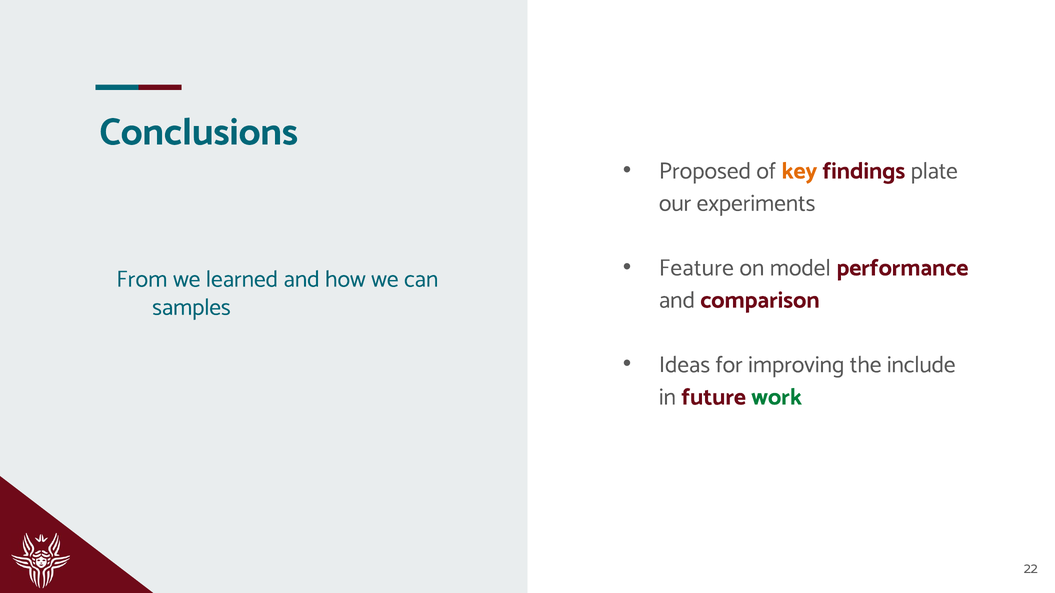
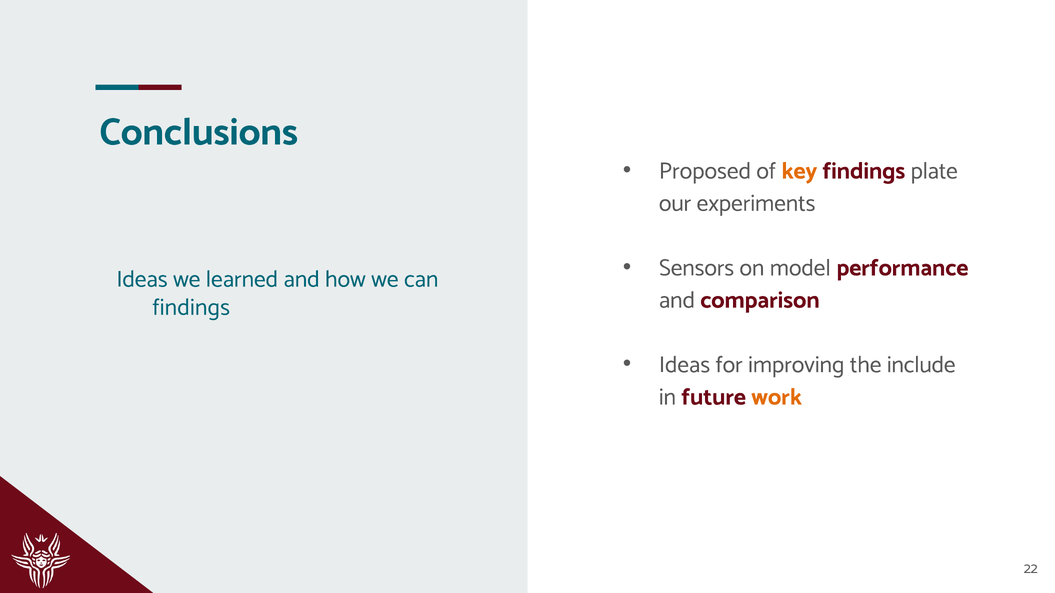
Feature: Feature -> Sensors
From at (142, 279): From -> Ideas
samples at (191, 307): samples -> findings
work colour: green -> orange
